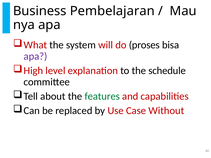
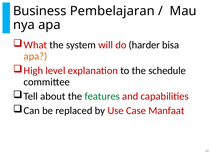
proses: proses -> harder
apa at (36, 56) colour: purple -> orange
Without: Without -> Manfaat
